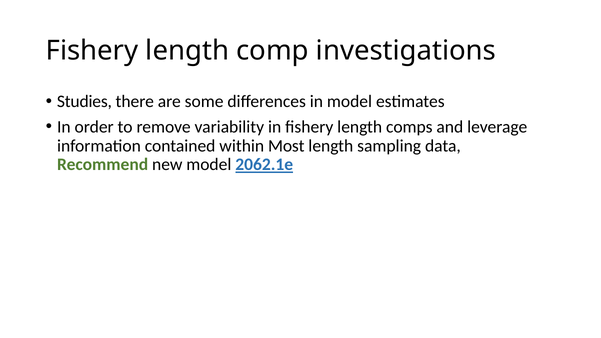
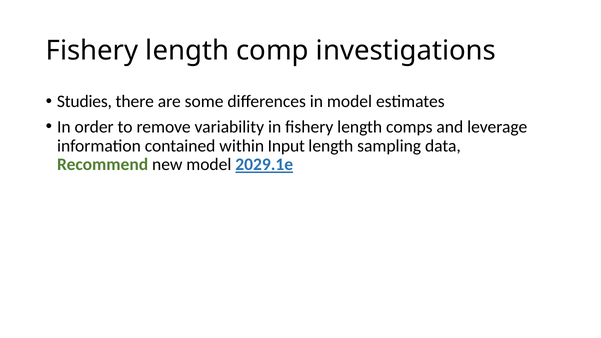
Most: Most -> Input
2062.1e: 2062.1e -> 2029.1e
